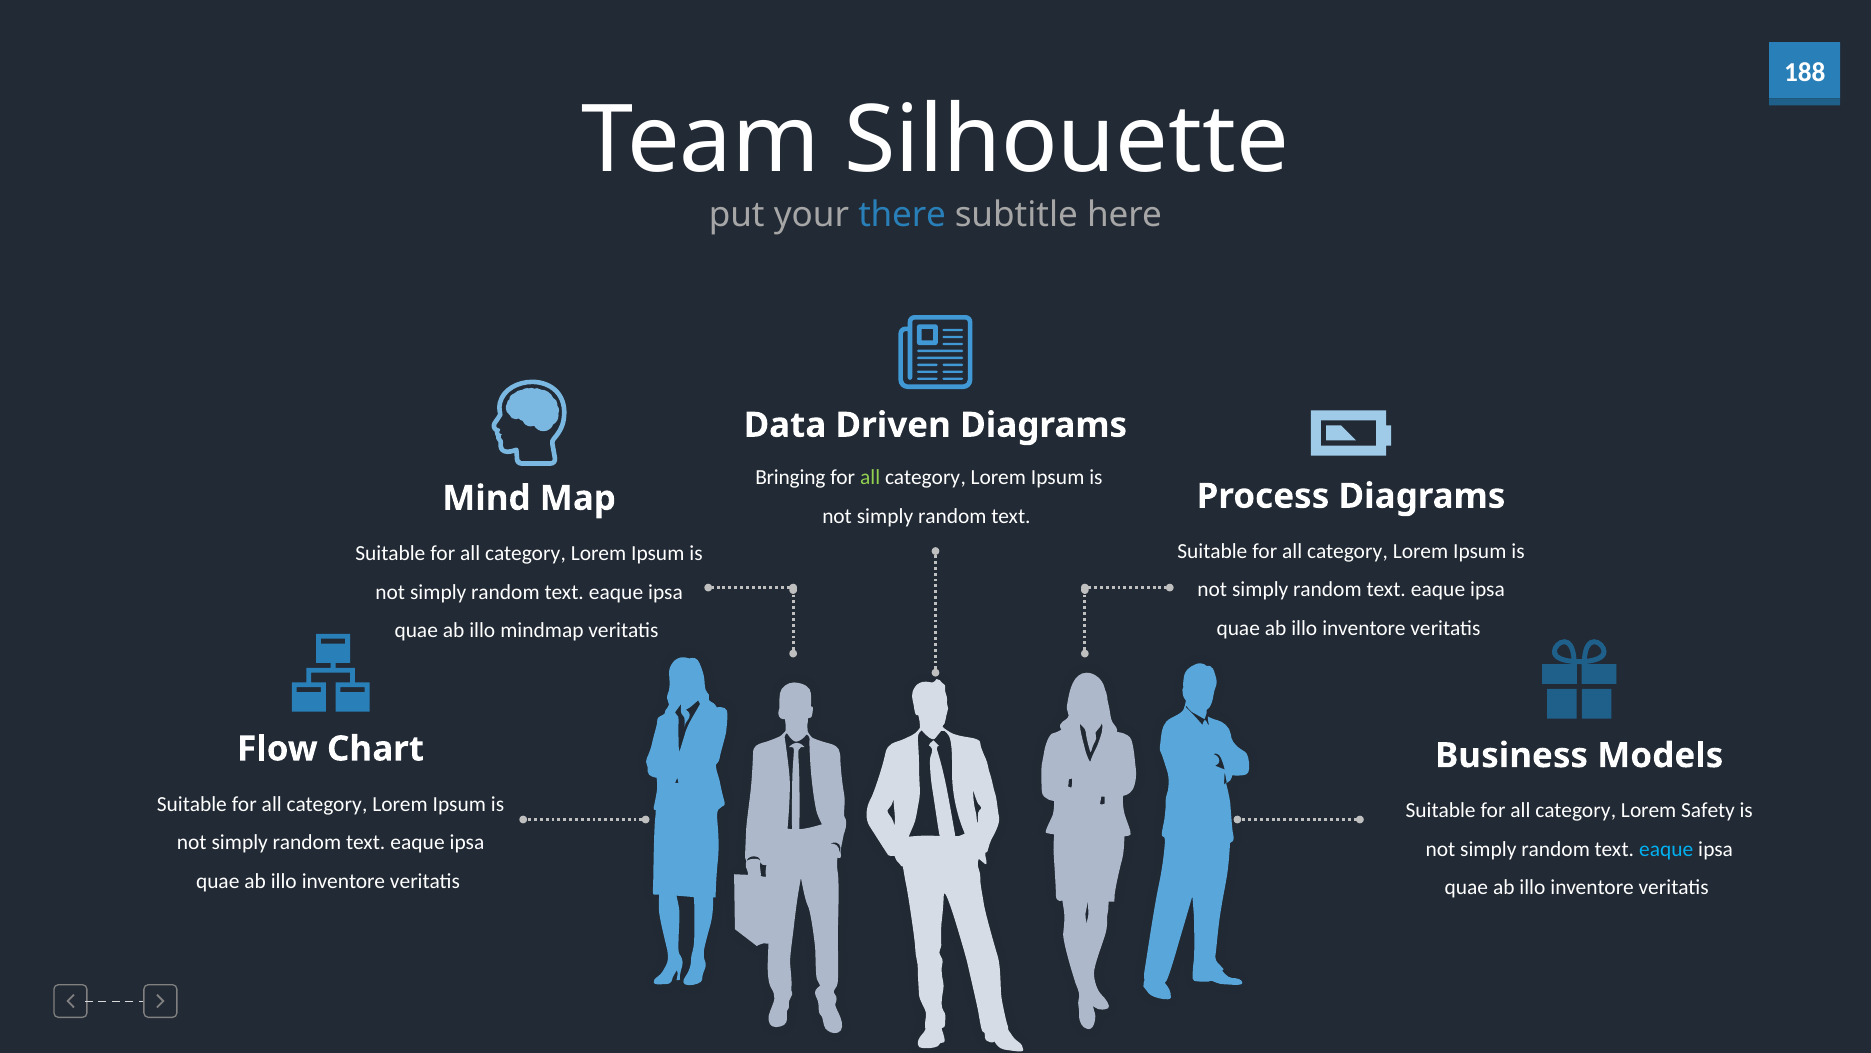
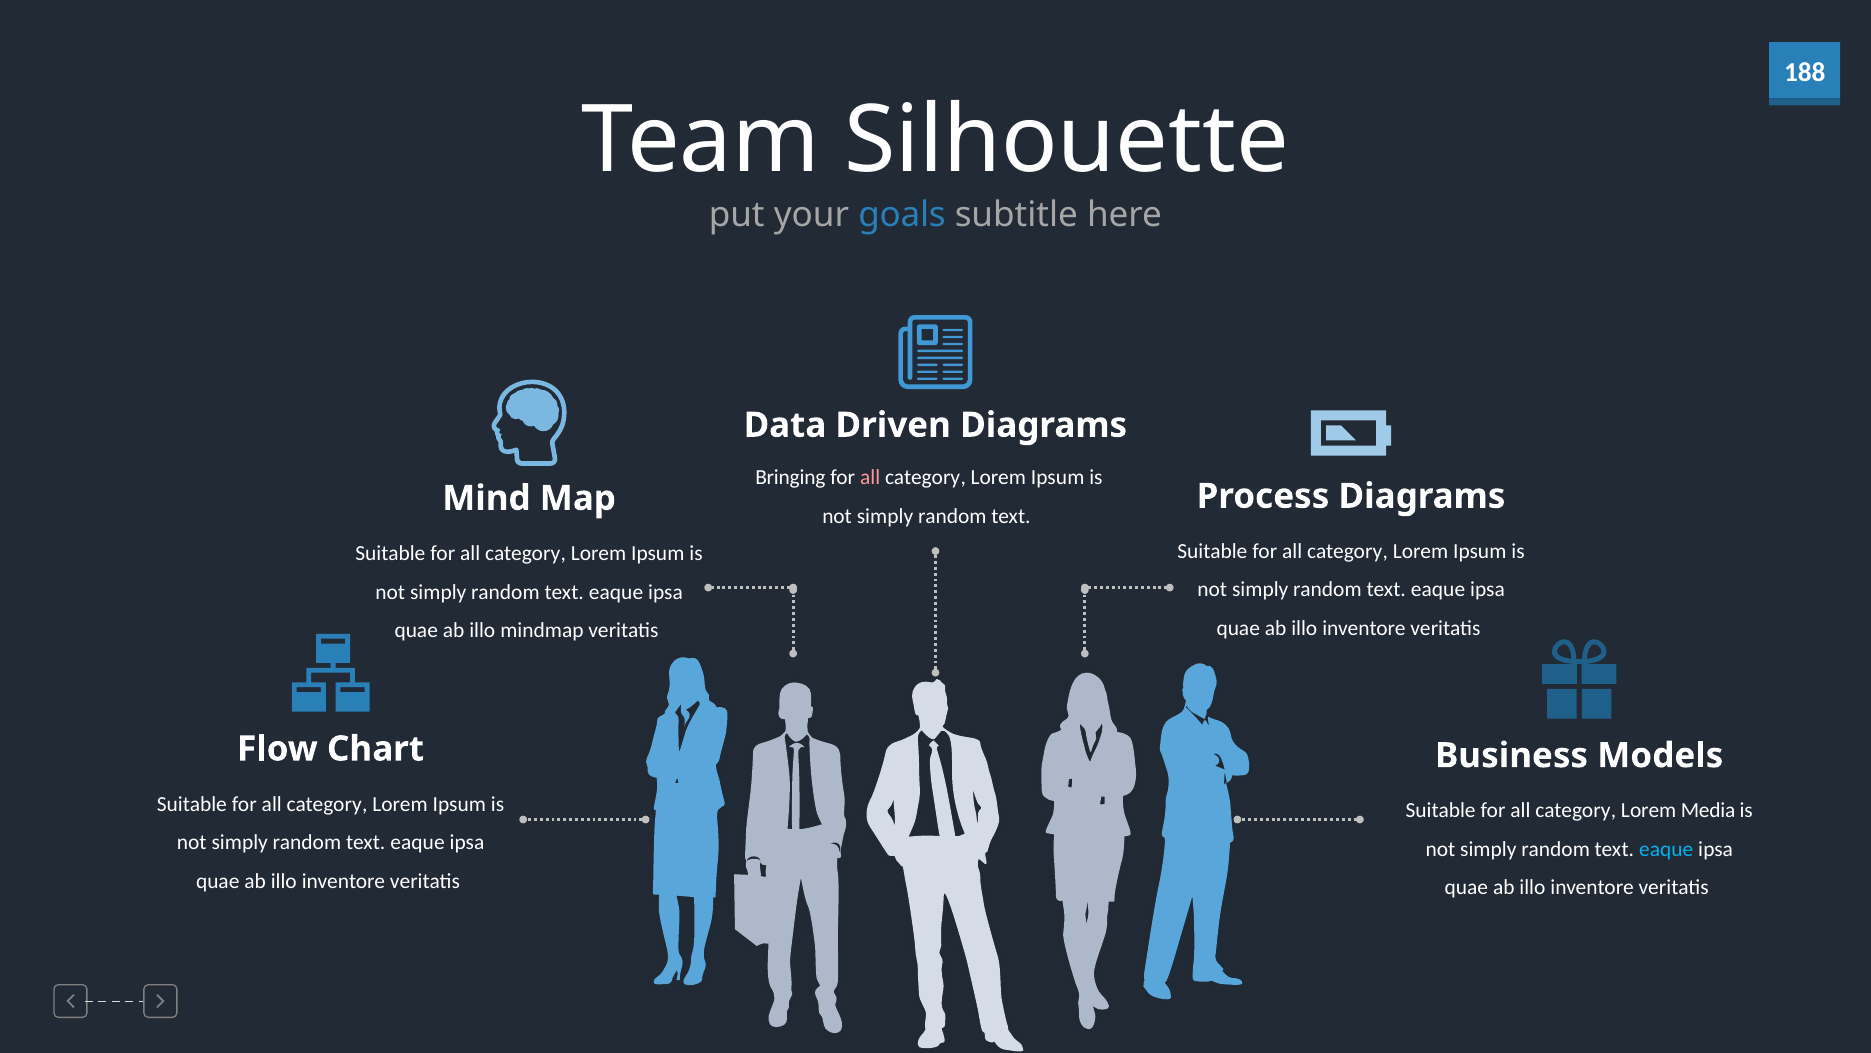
there: there -> goals
all at (870, 477) colour: light green -> pink
Safety: Safety -> Media
